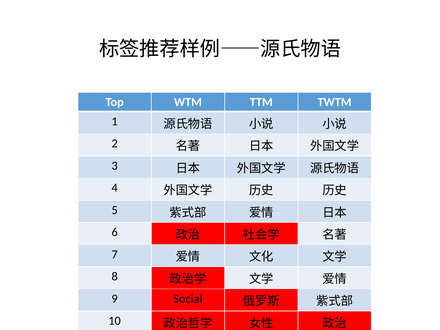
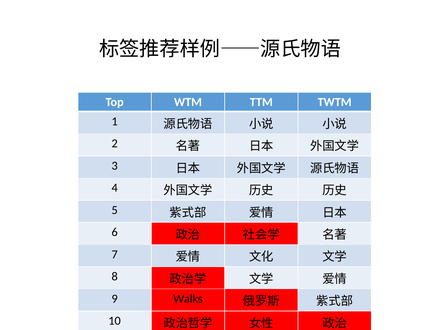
Social: Social -> Walks
